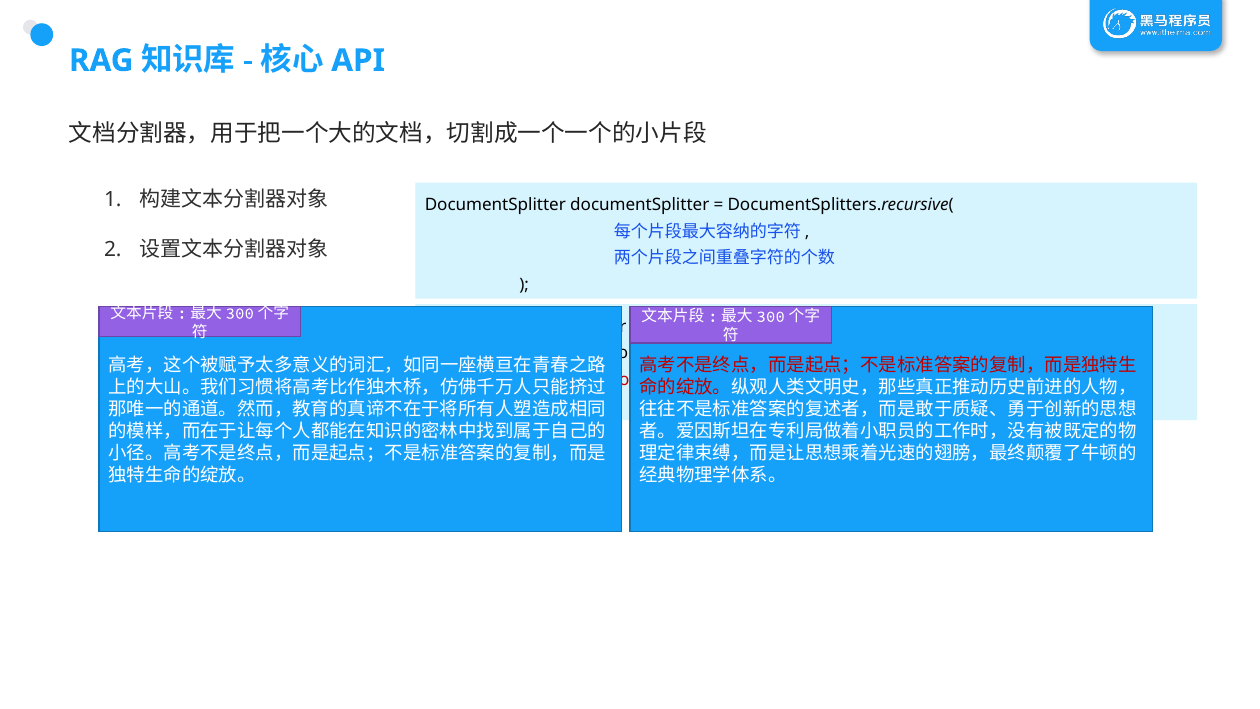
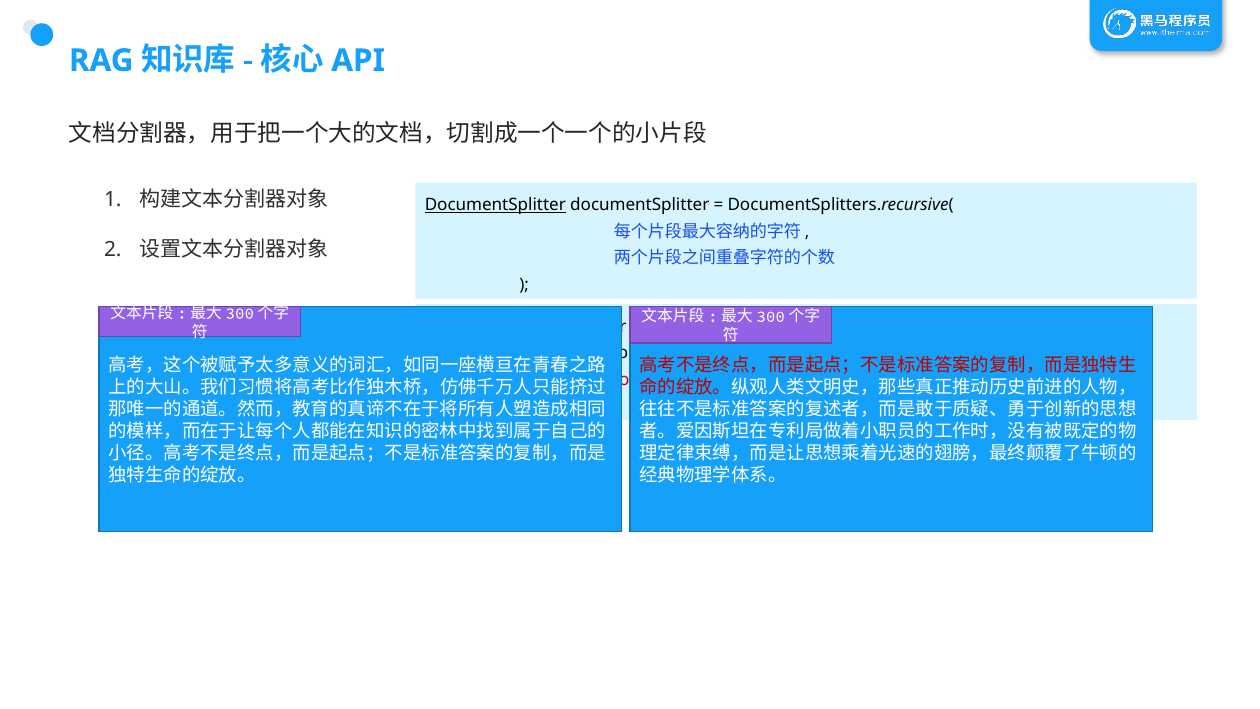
DocumentSplitter at (495, 205) underline: none -> present
